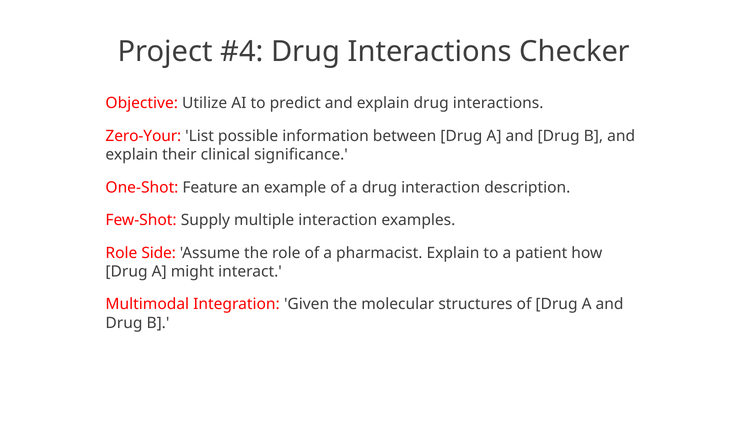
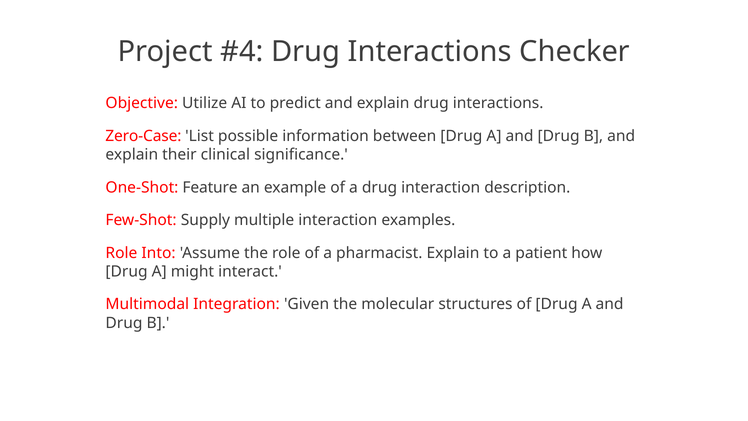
Zero-Your: Zero-Your -> Zero-Case
Side: Side -> Into
